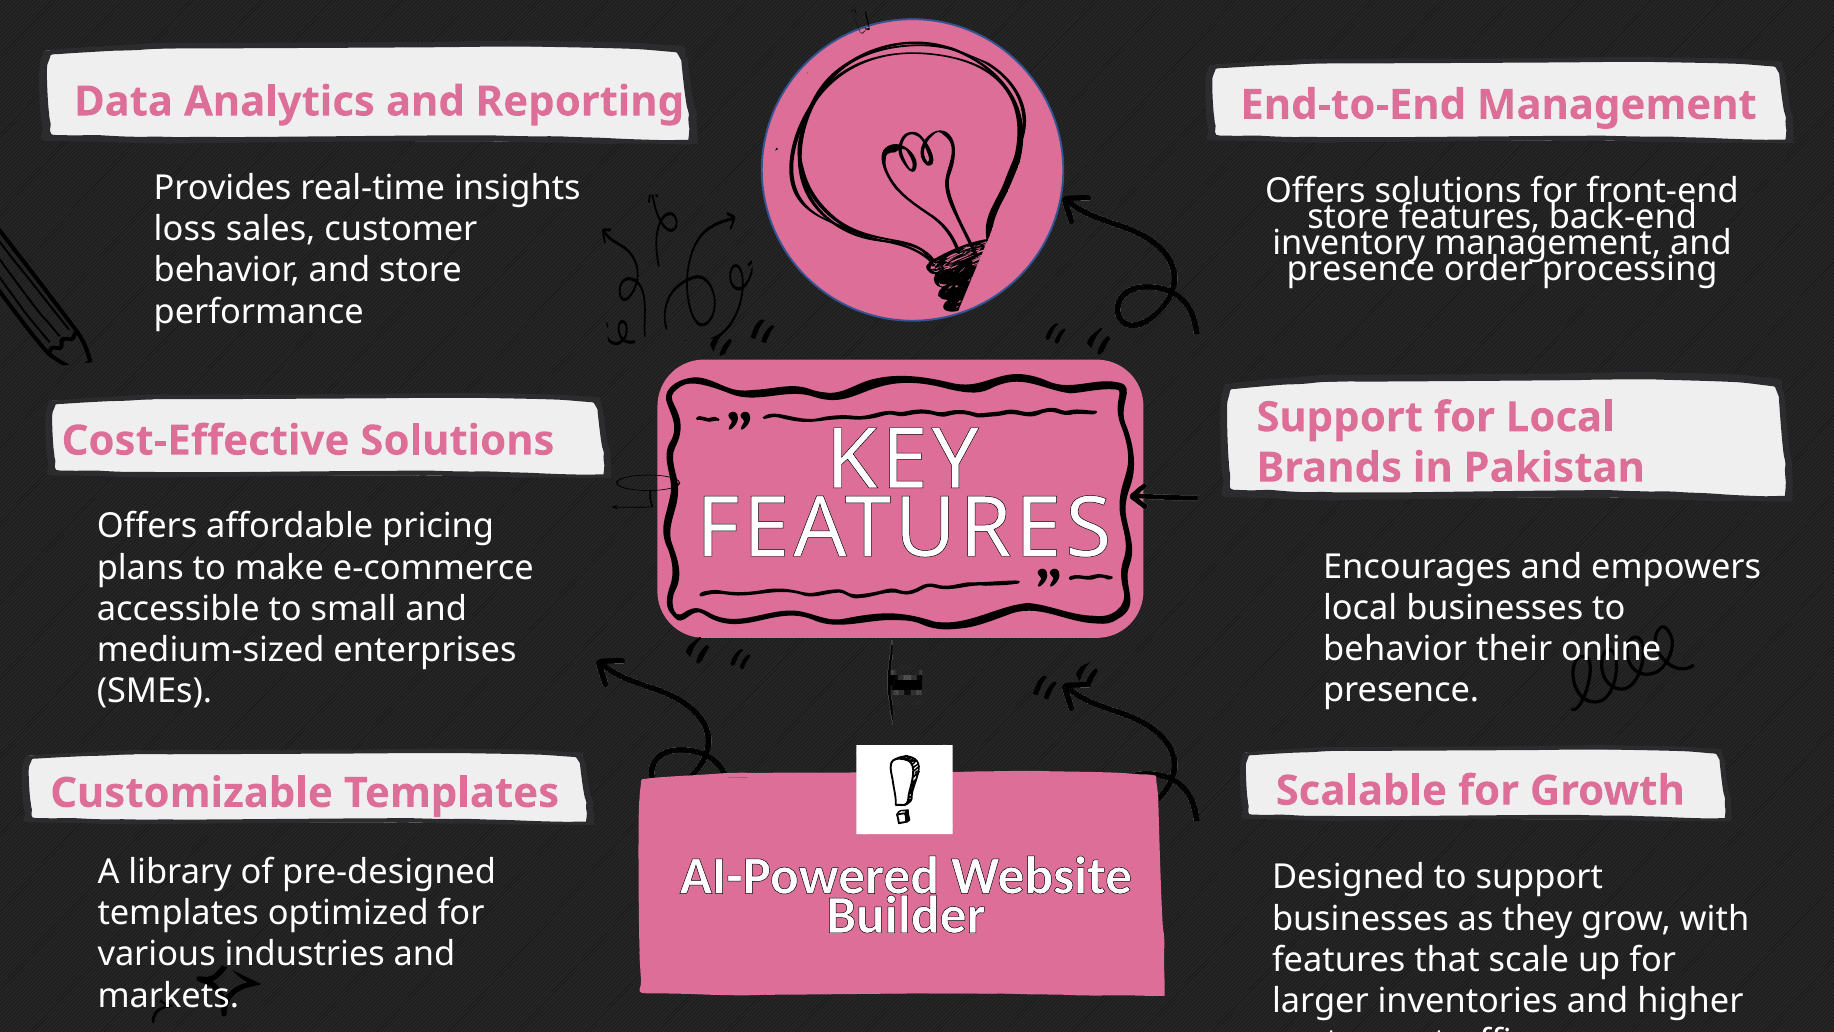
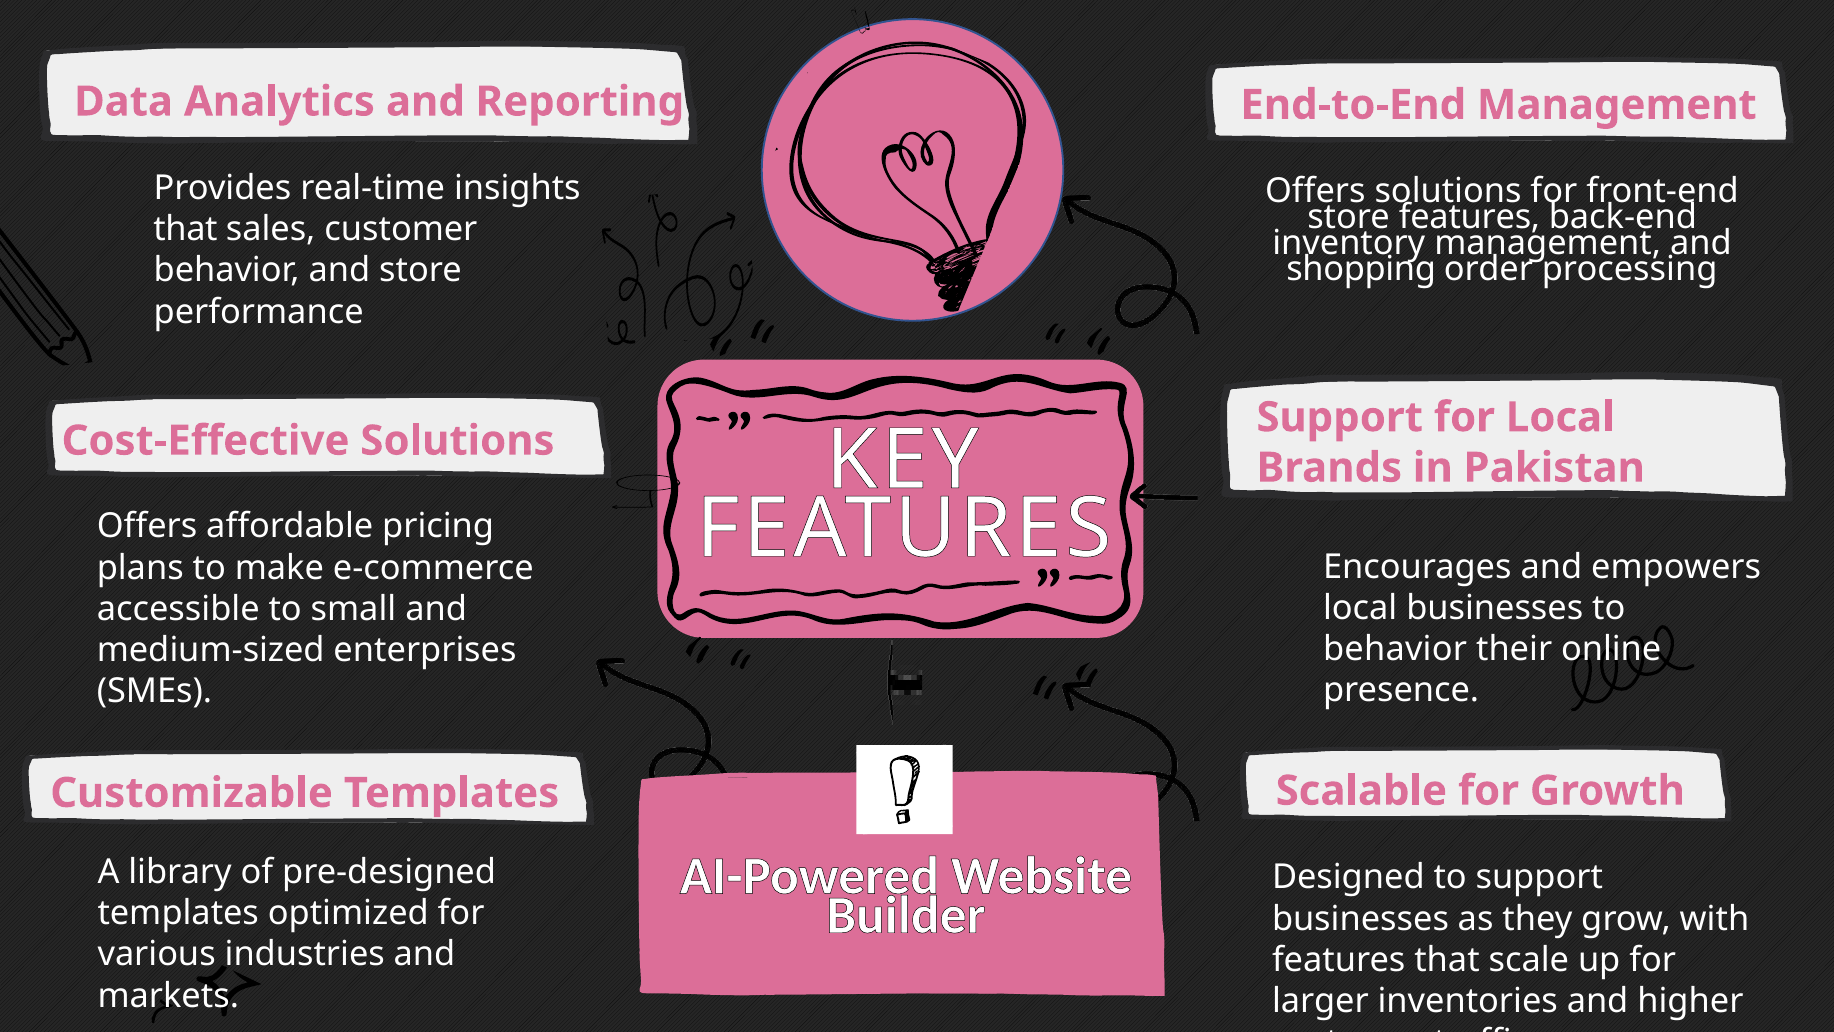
loss at (185, 229): loss -> that
presence at (1361, 269): presence -> shopping
